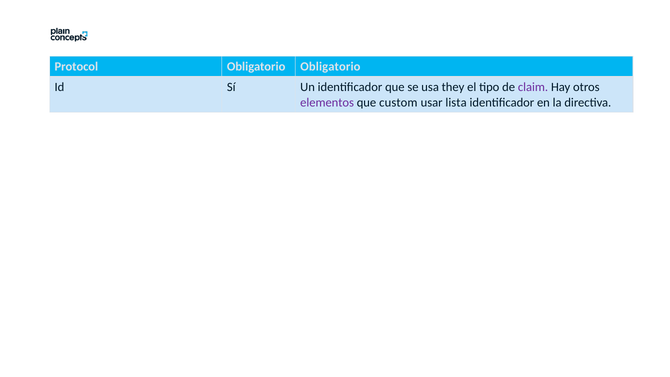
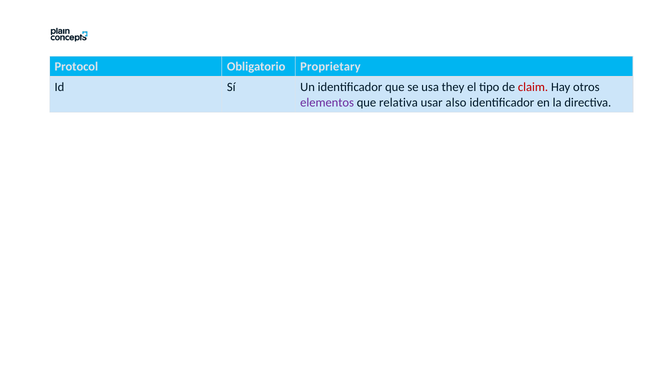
Obligatorio Obligatorio: Obligatorio -> Proprietary
claim colour: purple -> red
custom: custom -> relativa
lista: lista -> also
